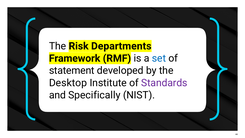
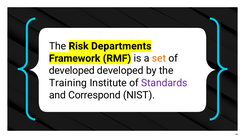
set colour: blue -> orange
statement at (72, 71): statement -> developed
Desktop: Desktop -> Training
Specifically: Specifically -> Correspond
